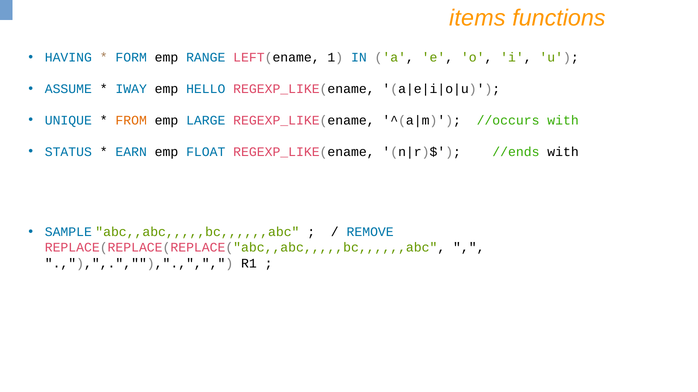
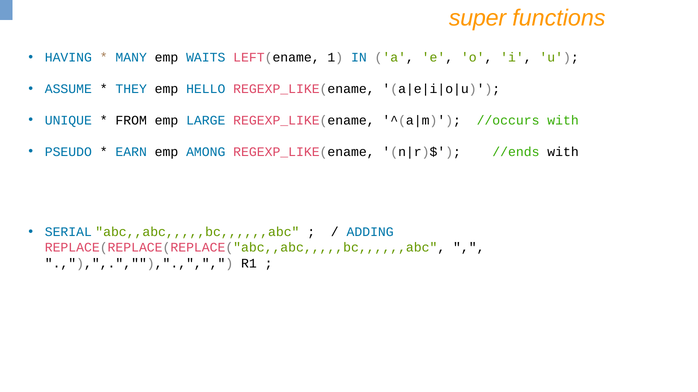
items: items -> super
FORM: FORM -> MANY
RANGE: RANGE -> WAITS
IWAY: IWAY -> THEY
FROM colour: orange -> black
STATUS: STATUS -> PSEUDO
FLOAT: FLOAT -> AMONG
SAMPLE: SAMPLE -> SERIAL
REMOVE: REMOVE -> ADDING
